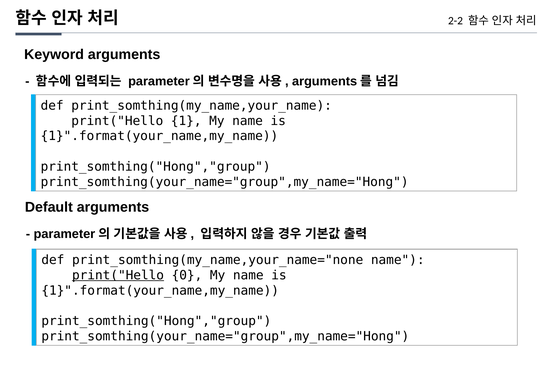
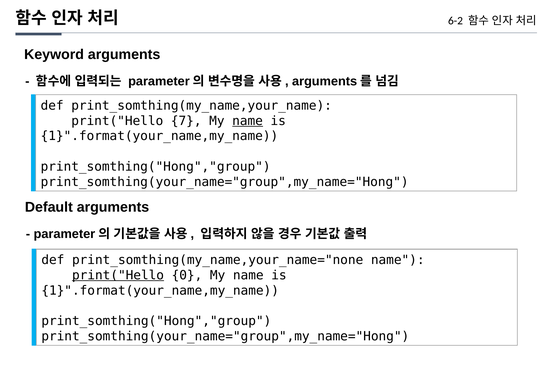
2-2: 2-2 -> 6-2
1: 1 -> 7
name at (248, 121) underline: none -> present
